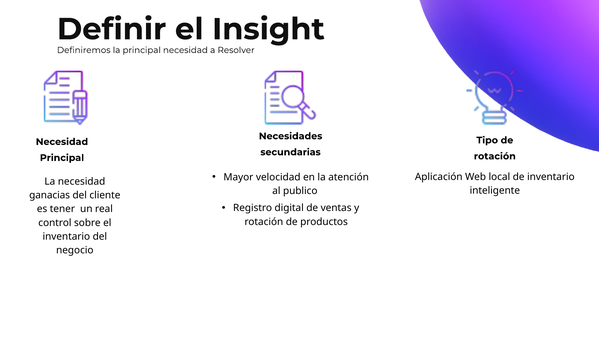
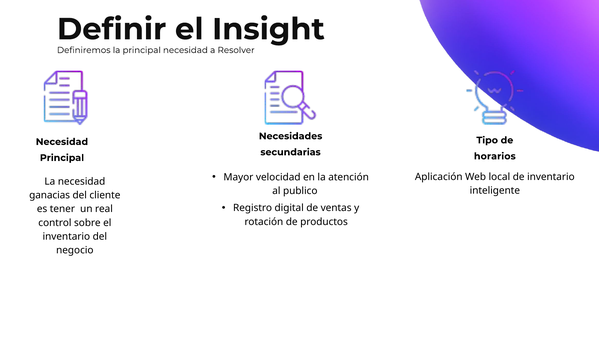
rotación at (495, 156): rotación -> horarios
